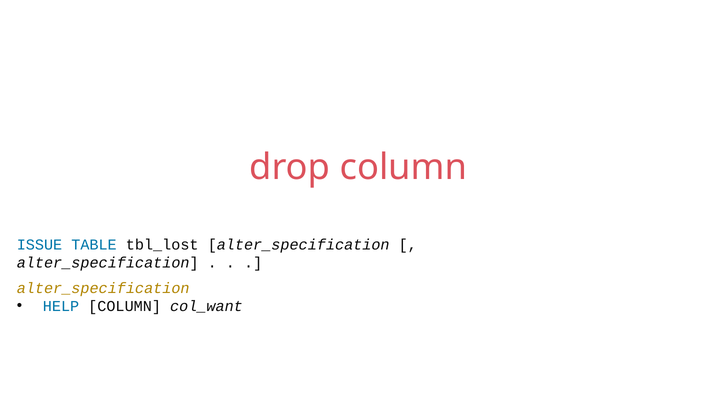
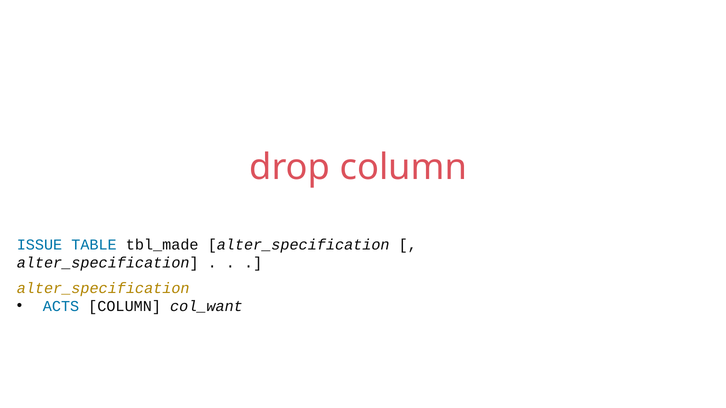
tbl_lost: tbl_lost -> tbl_made
HELP: HELP -> ACTS
